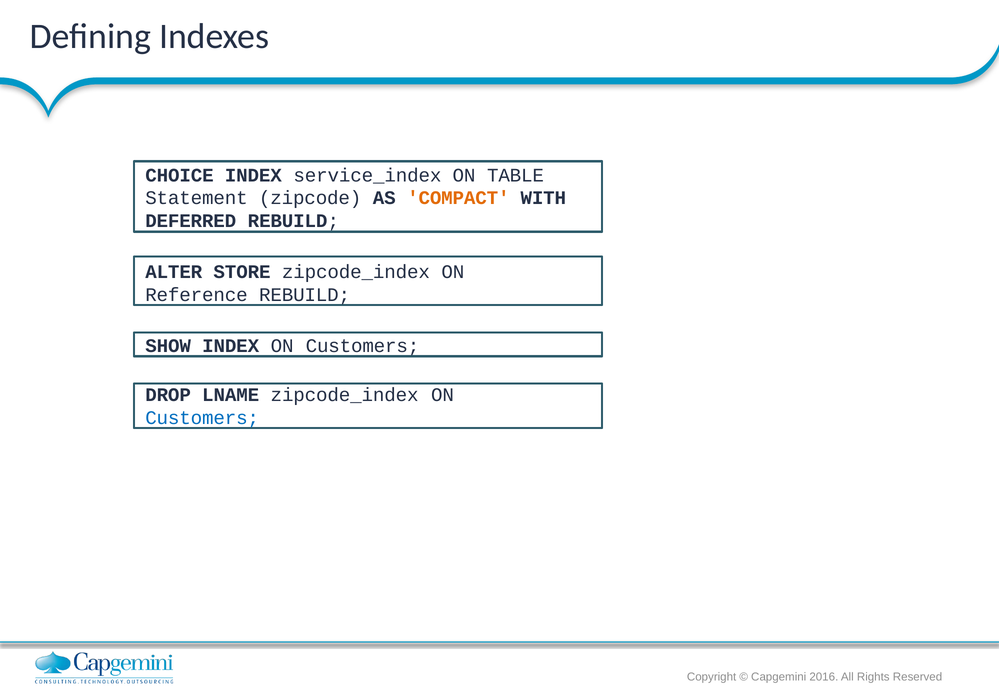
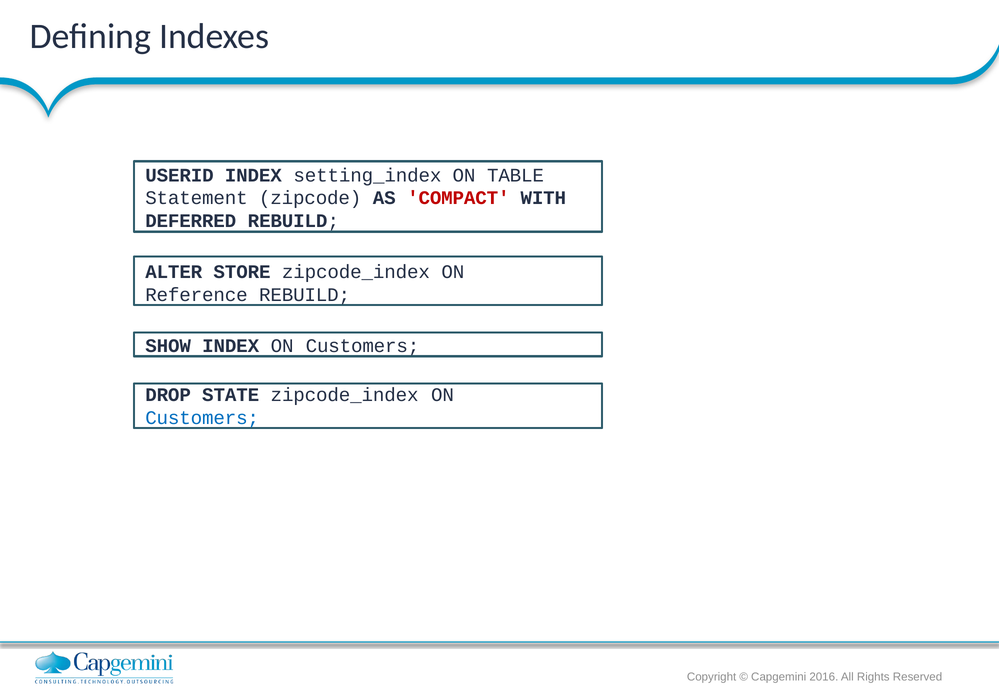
CHOICE: CHOICE -> USERID
service_index: service_index -> setting_index
COMPACT colour: orange -> red
LNAME: LNAME -> STATE
